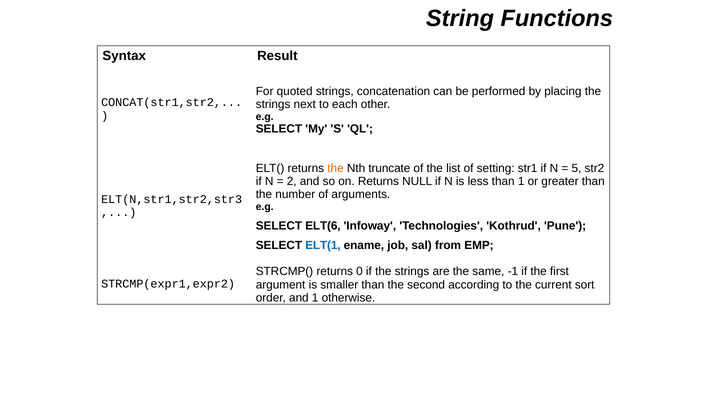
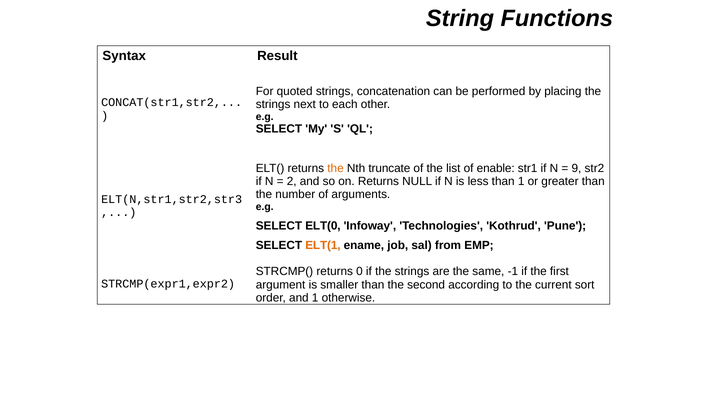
setting: setting -> enable
5: 5 -> 9
ELT(6: ELT(6 -> ELT(0
ELT(1 colour: blue -> orange
